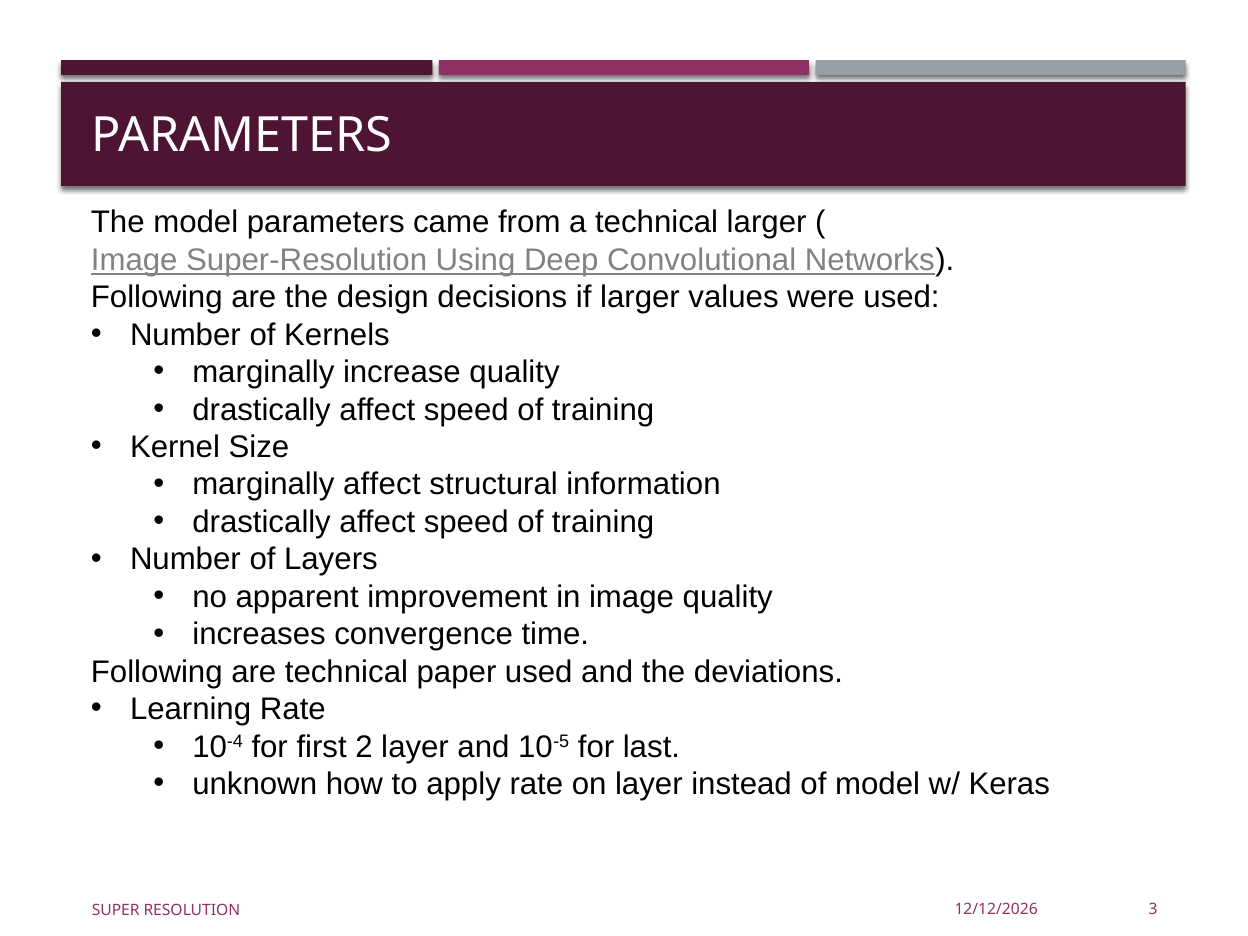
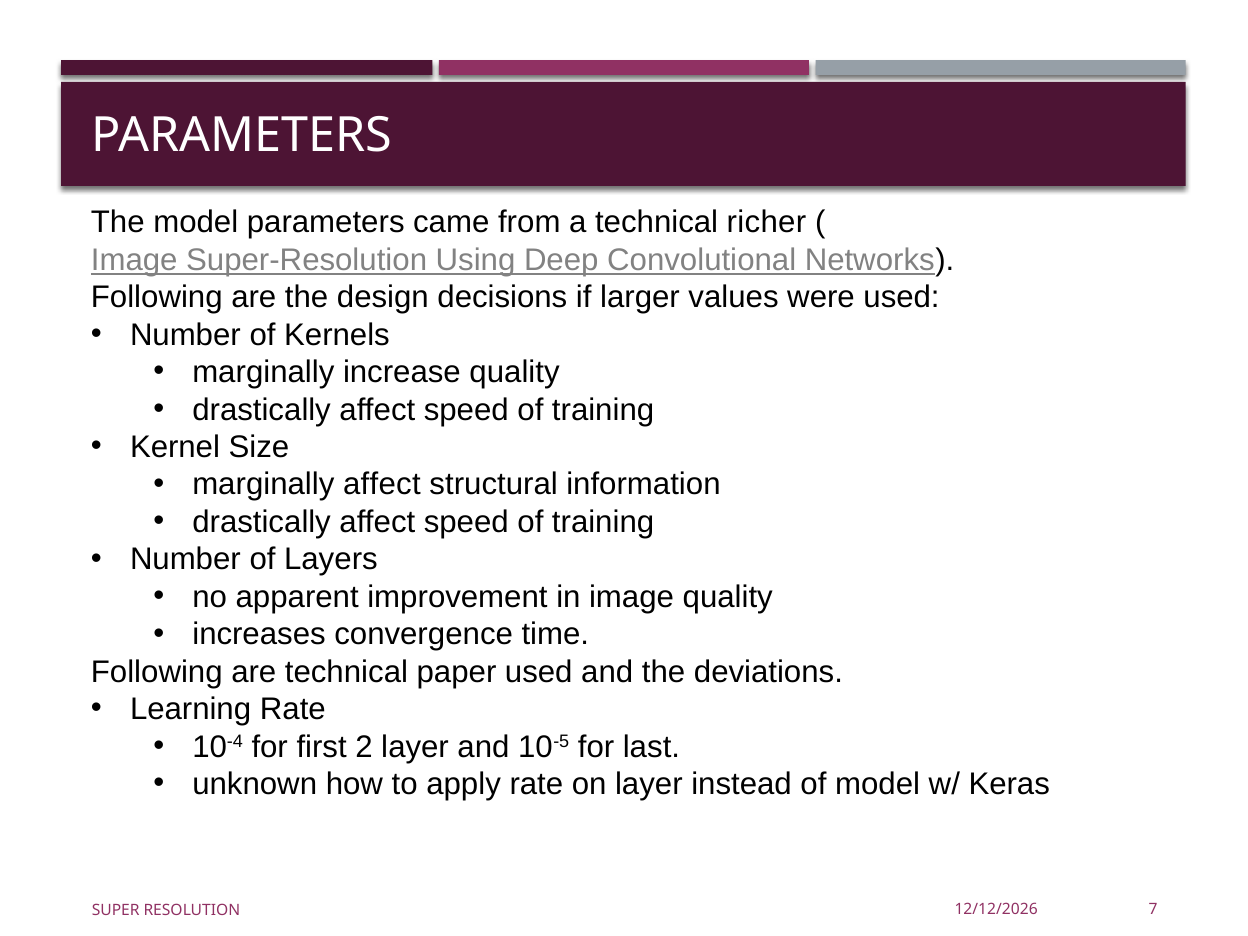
technical larger: larger -> richer
3: 3 -> 7
